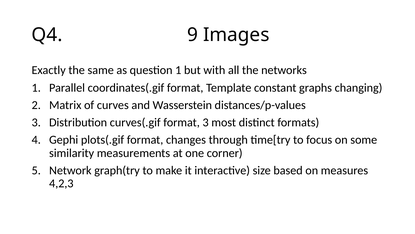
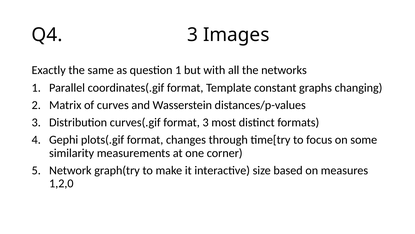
Q4 9: 9 -> 3
4,2,3: 4,2,3 -> 1,2,0
